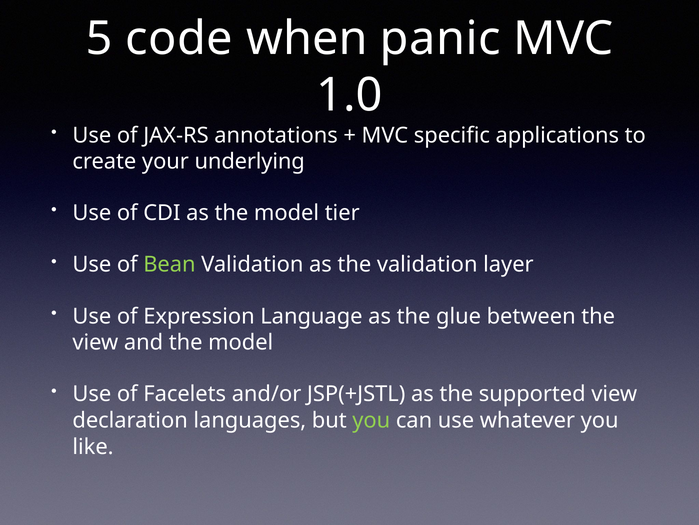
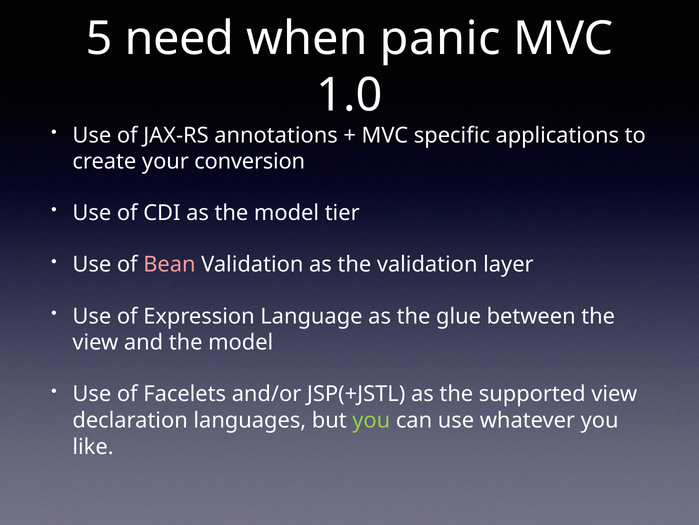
code: code -> need
underlying: underlying -> conversion
Bean colour: light green -> pink
